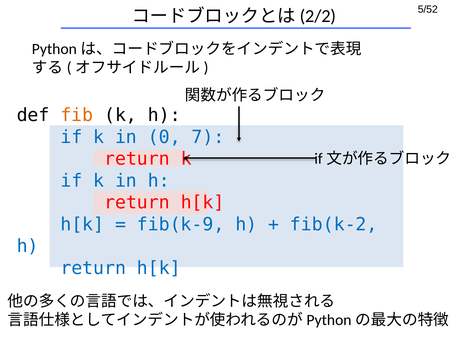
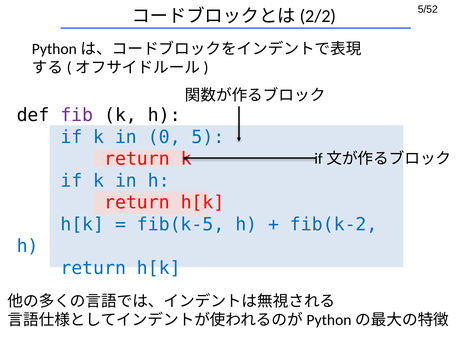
fib colour: orange -> purple
7: 7 -> 5
fib(k-9: fib(k-9 -> fib(k-5
